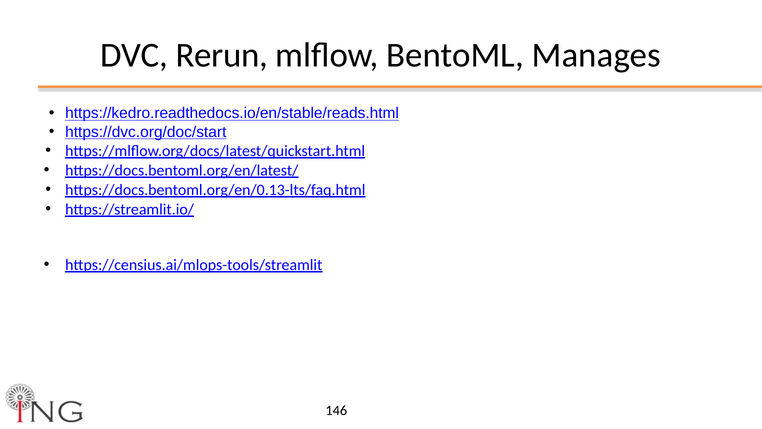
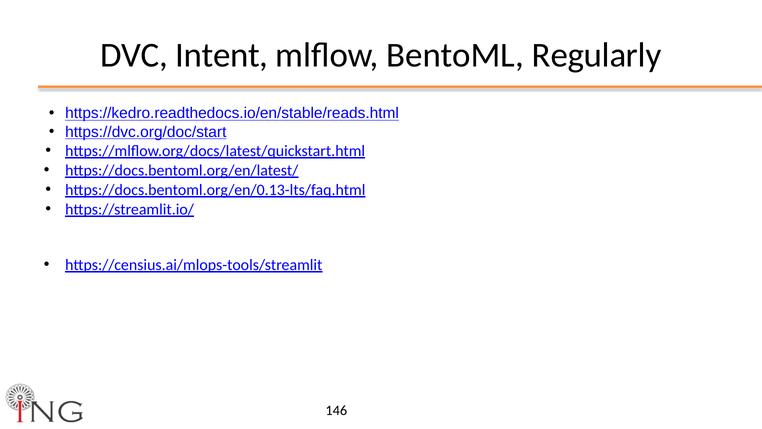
Rerun: Rerun -> Intent
Manages: Manages -> Regularly
